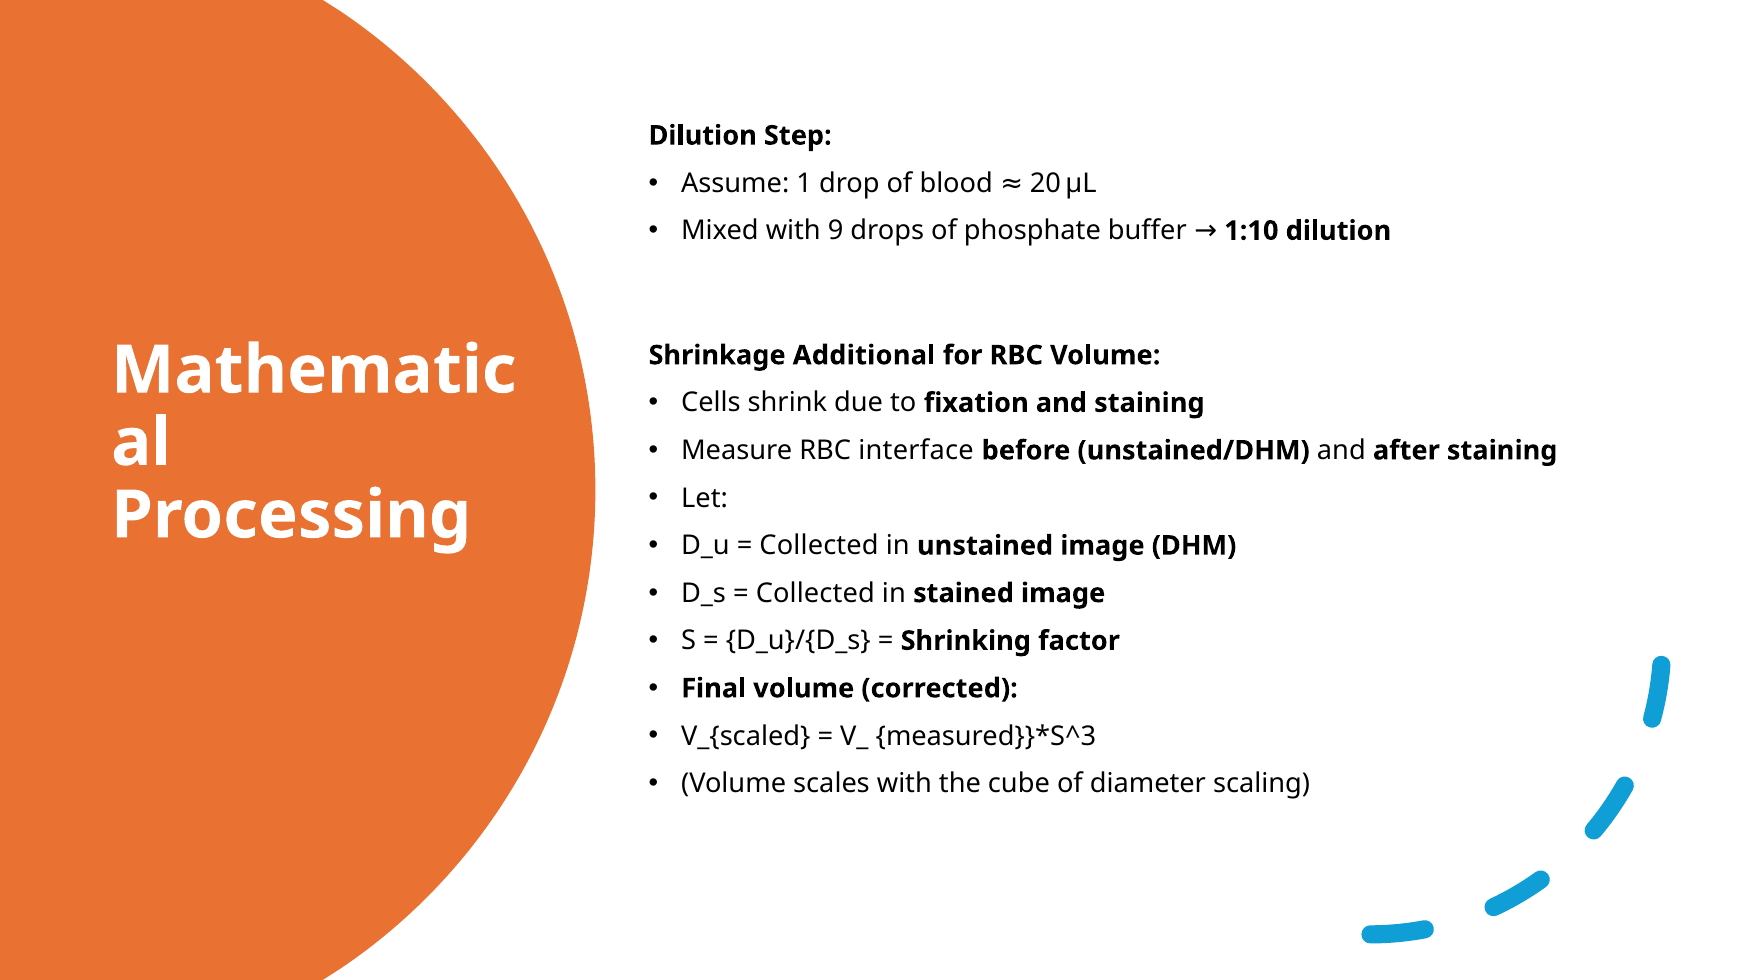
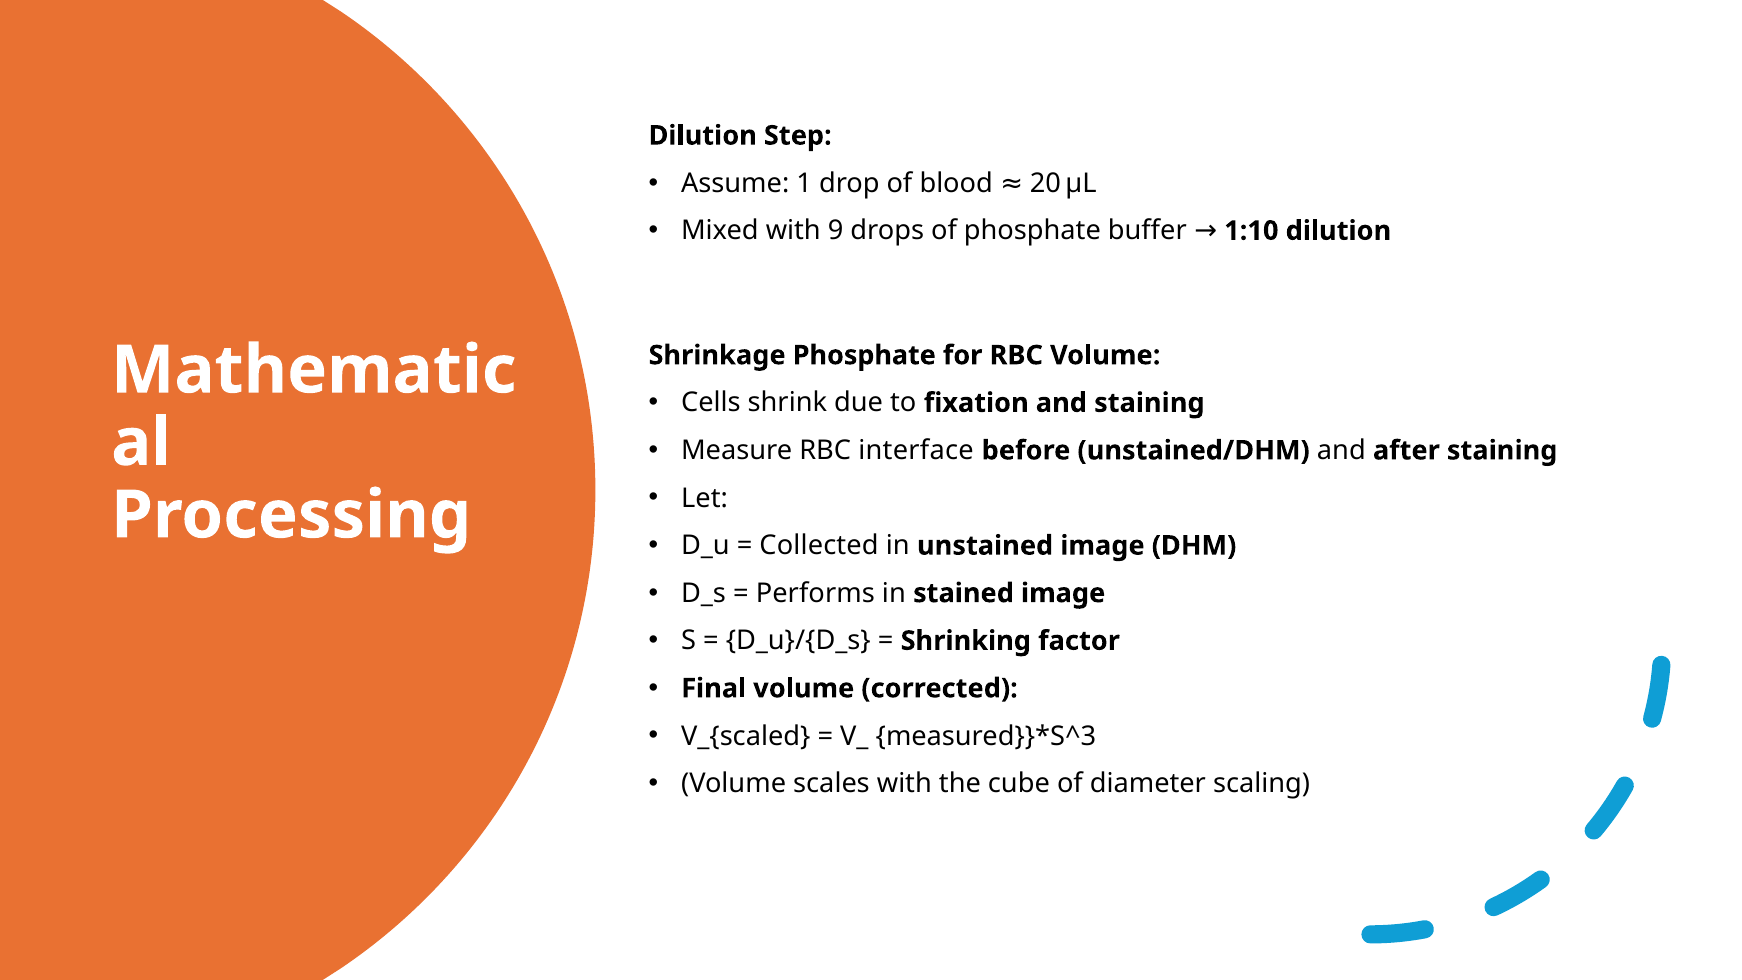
Shrinkage Additional: Additional -> Phosphate
Collected at (815, 593): Collected -> Performs
